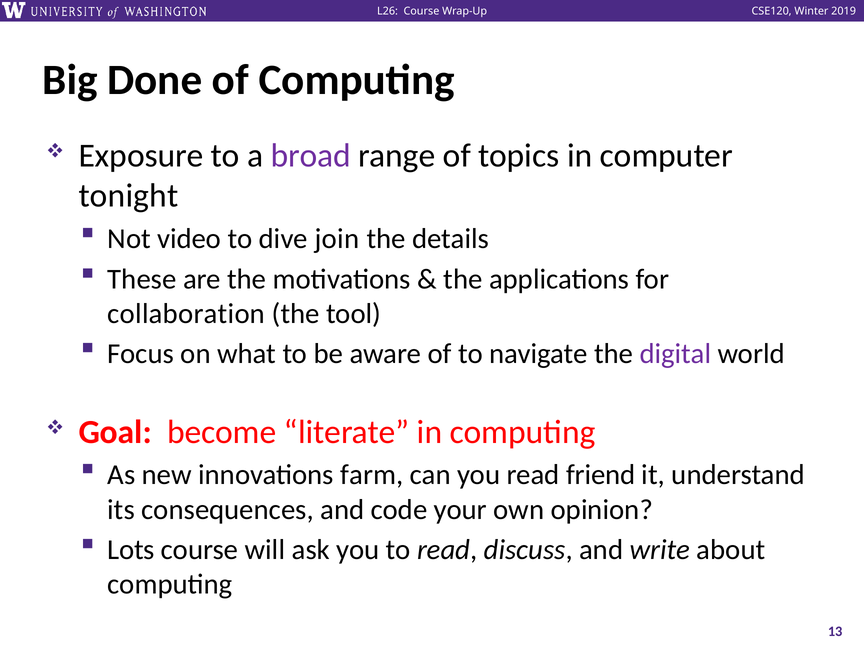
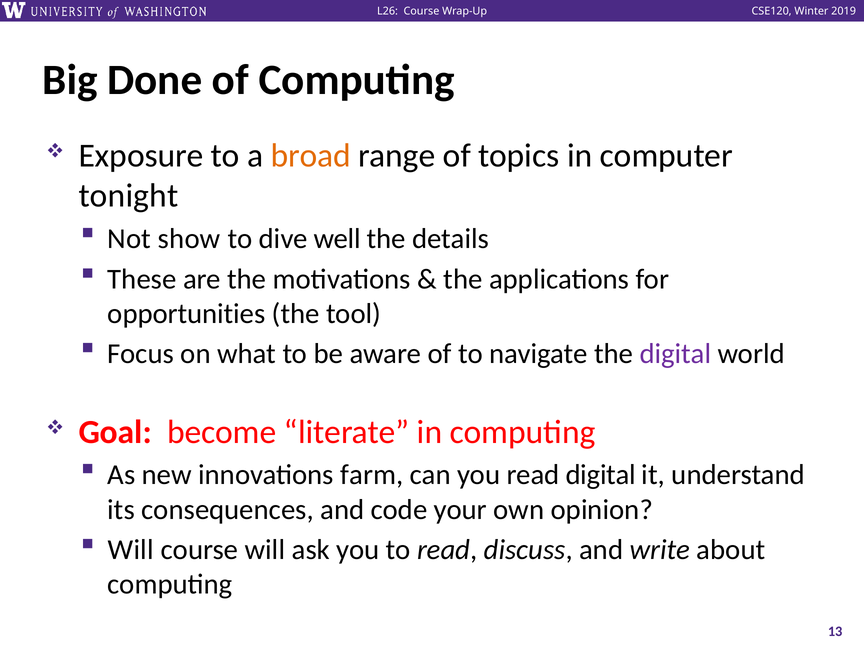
broad colour: purple -> orange
video: video -> show
join: join -> well
collaboration: collaboration -> opportunities
read friend: friend -> digital
Lots at (131, 550): Lots -> Will
